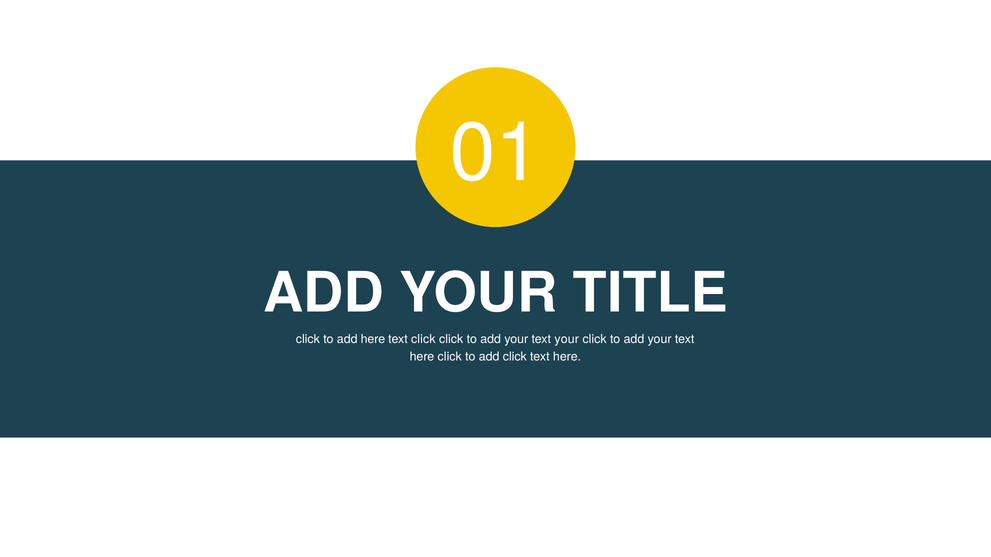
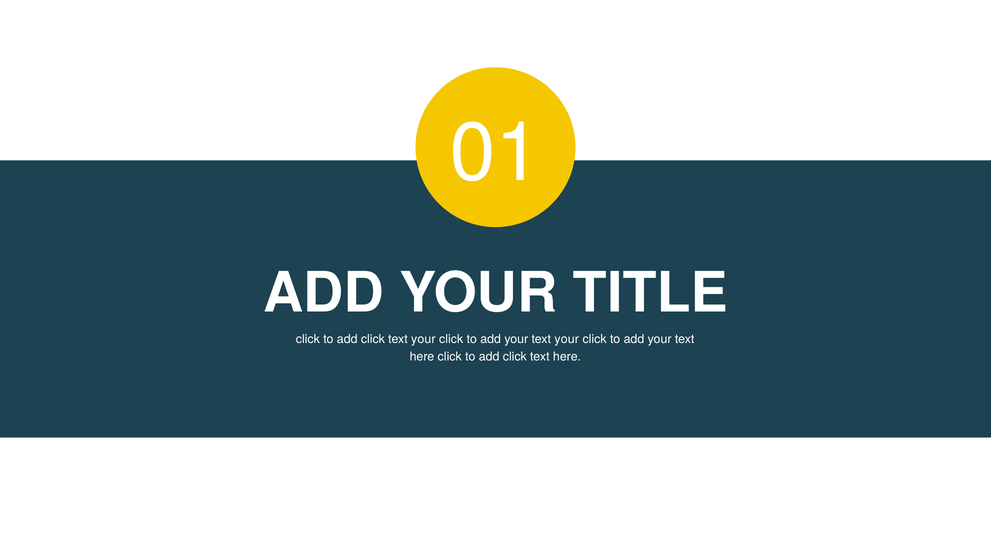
here at (373, 339): here -> click
click at (423, 339): click -> your
